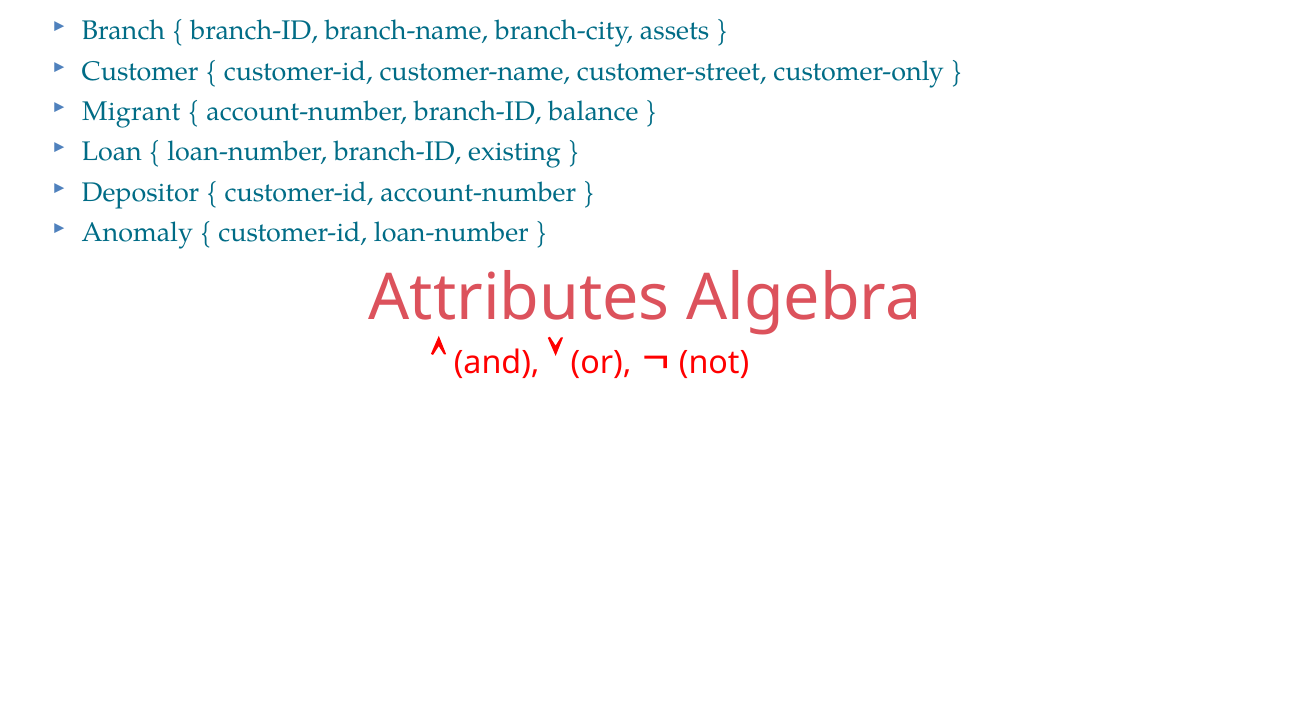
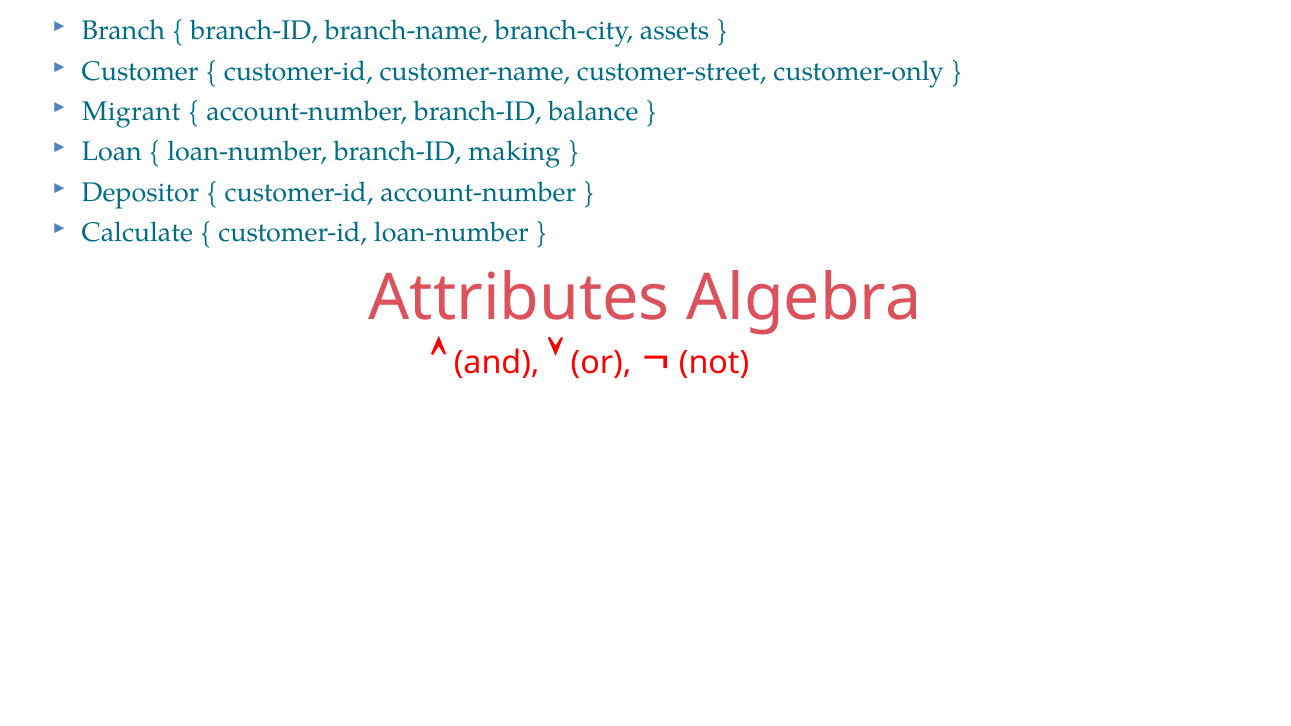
existing: existing -> making
Anomaly: Anomaly -> Calculate
